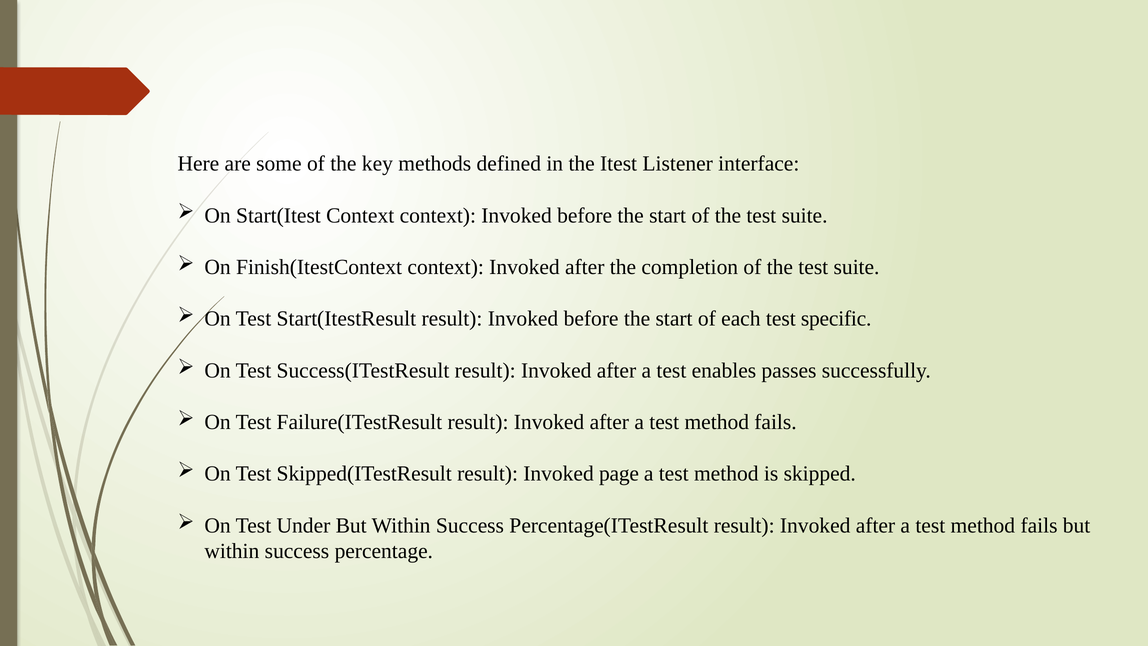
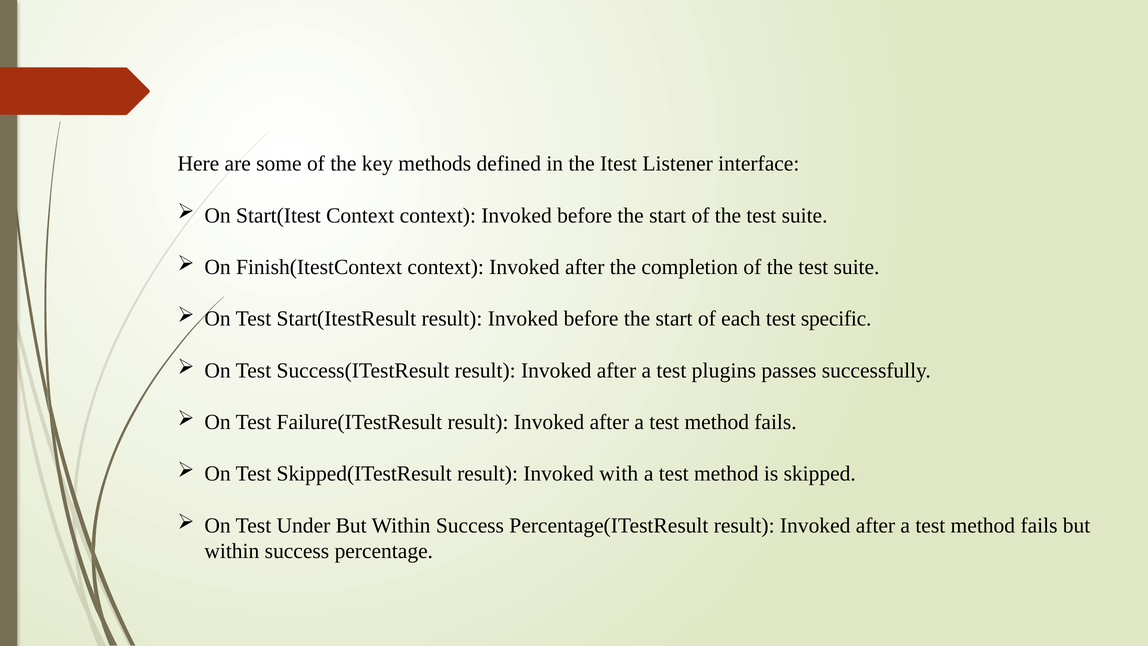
enables: enables -> plugins
page: page -> with
